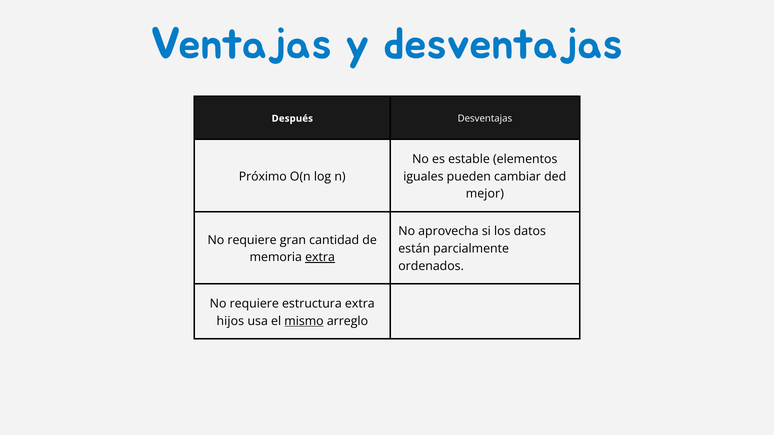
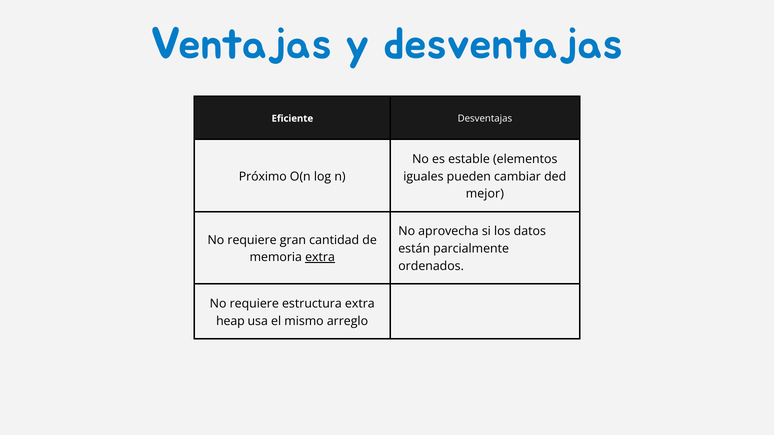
Después: Después -> Eficiente
hijos: hijos -> heap
mismo underline: present -> none
